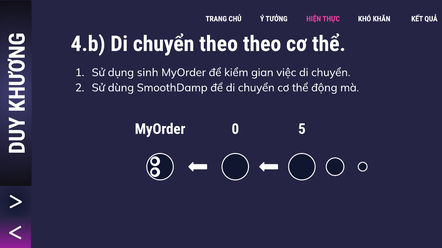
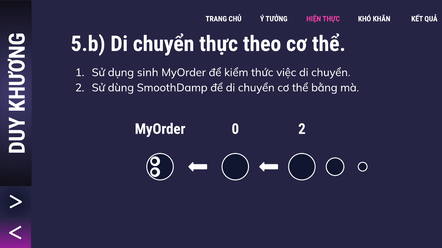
4.b: 4.b -> 5.b
chuyển theo: theo -> thực
gian: gian -> thức
động: động -> bằng
0 5: 5 -> 2
